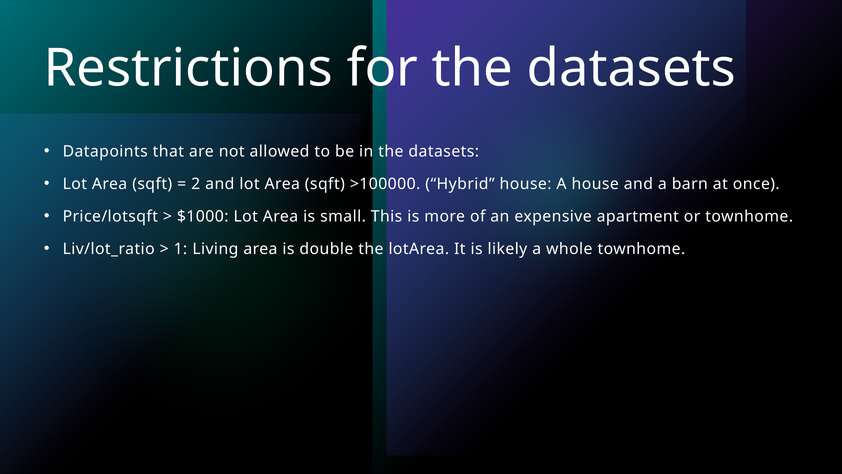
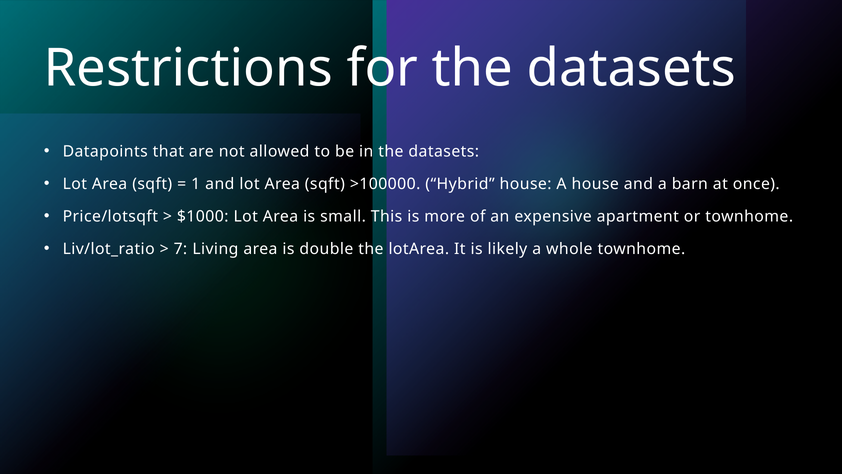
2: 2 -> 1
1: 1 -> 7
